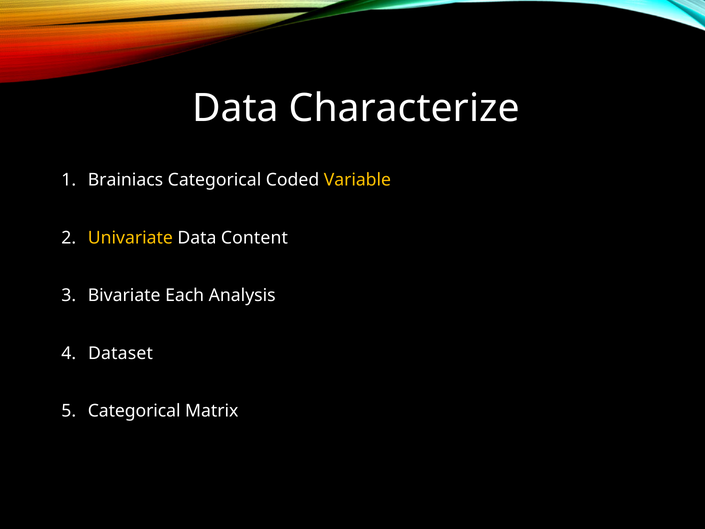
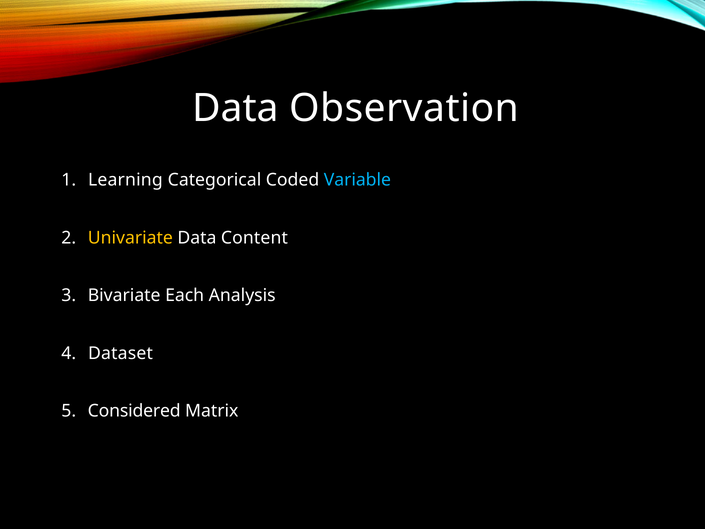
Characterize: Characterize -> Observation
Brainiacs: Brainiacs -> Learning
Variable colour: yellow -> light blue
Categorical at (134, 411): Categorical -> Considered
